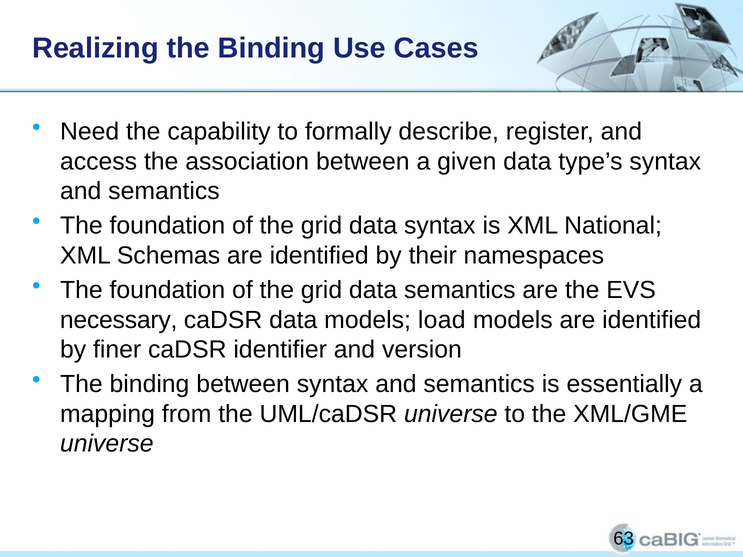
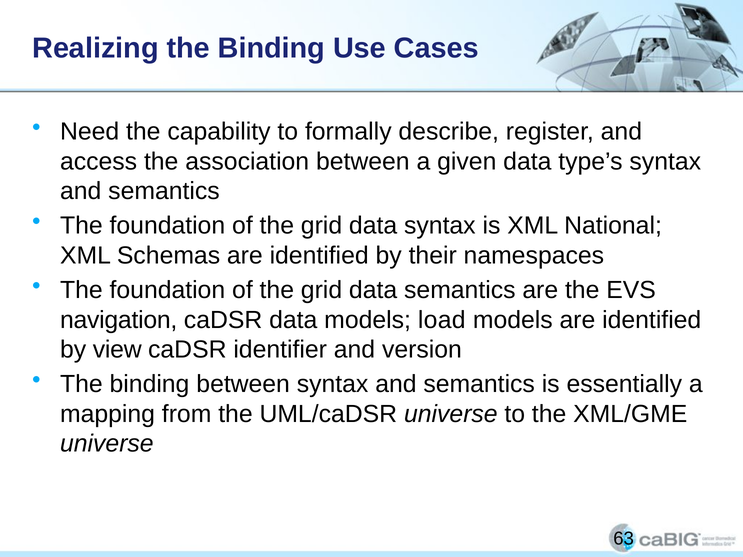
necessary: necessary -> navigation
finer: finer -> view
